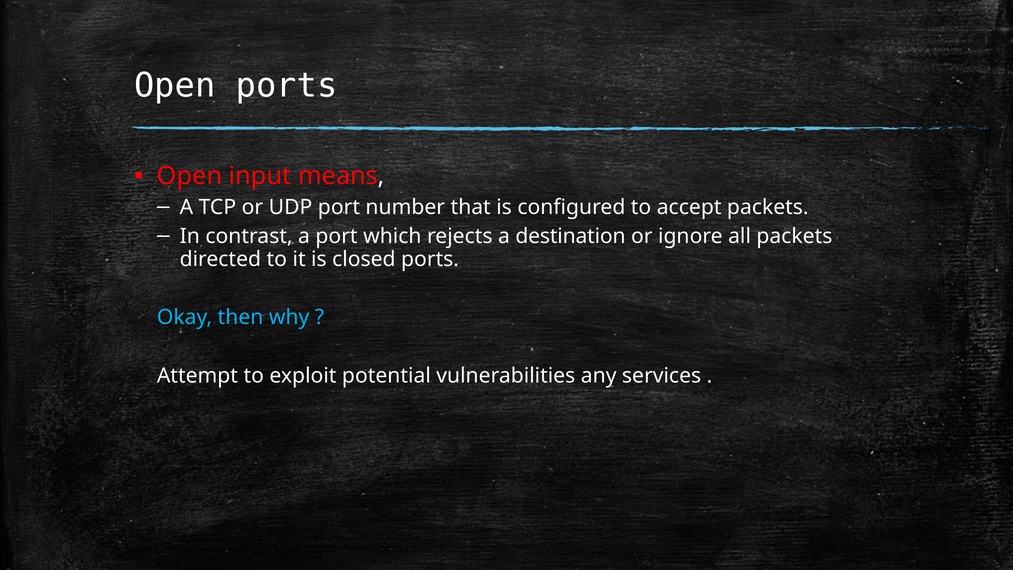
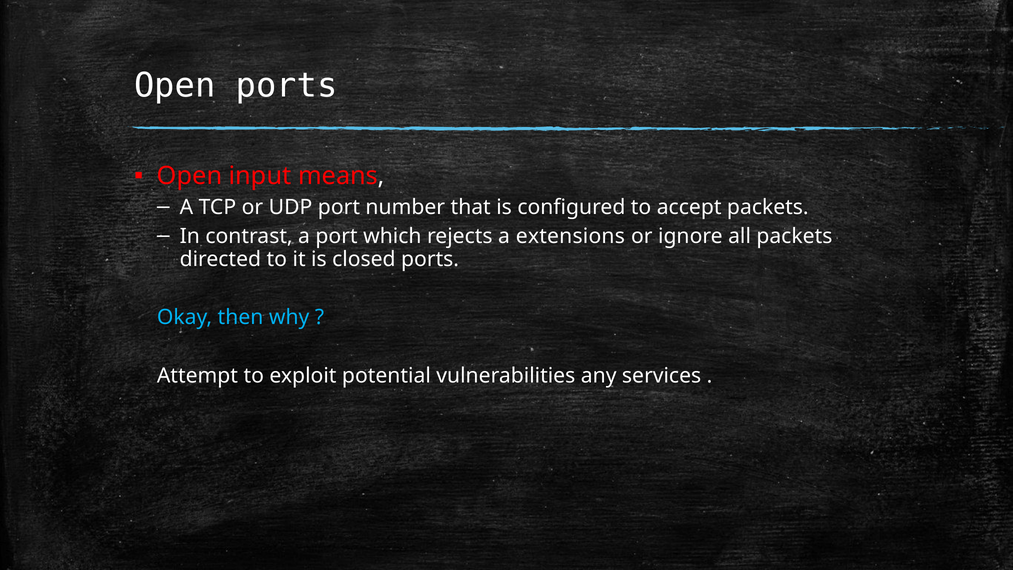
destination: destination -> extensions
